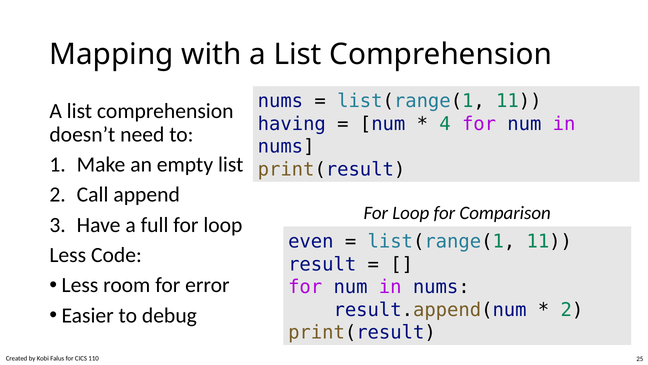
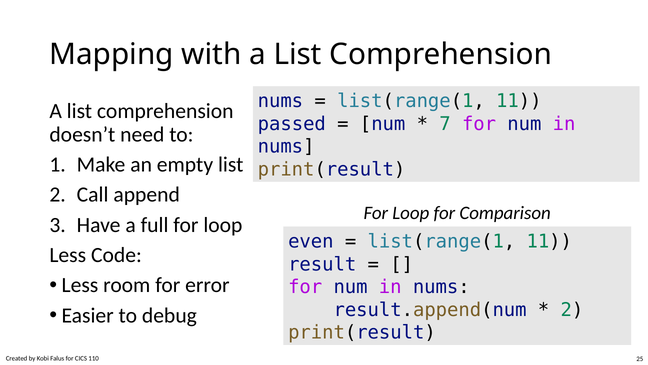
having: having -> passed
4: 4 -> 7
